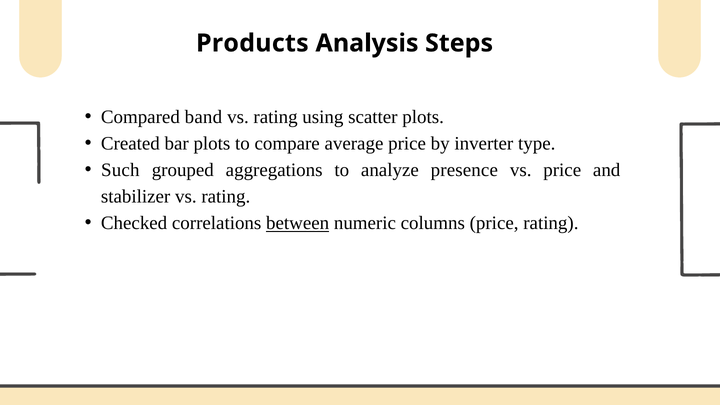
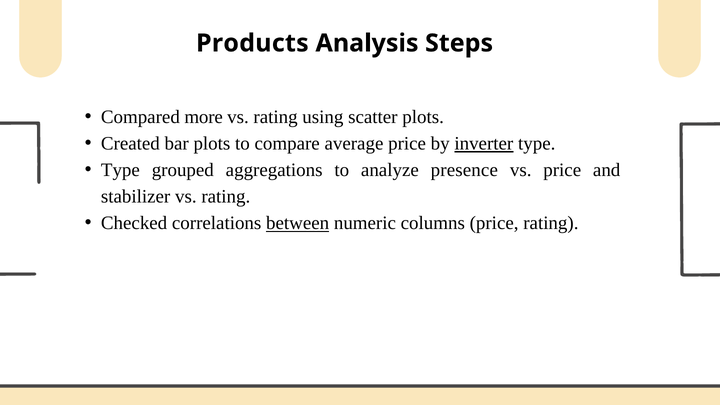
band: band -> more
inverter underline: none -> present
Such at (120, 170): Such -> Type
